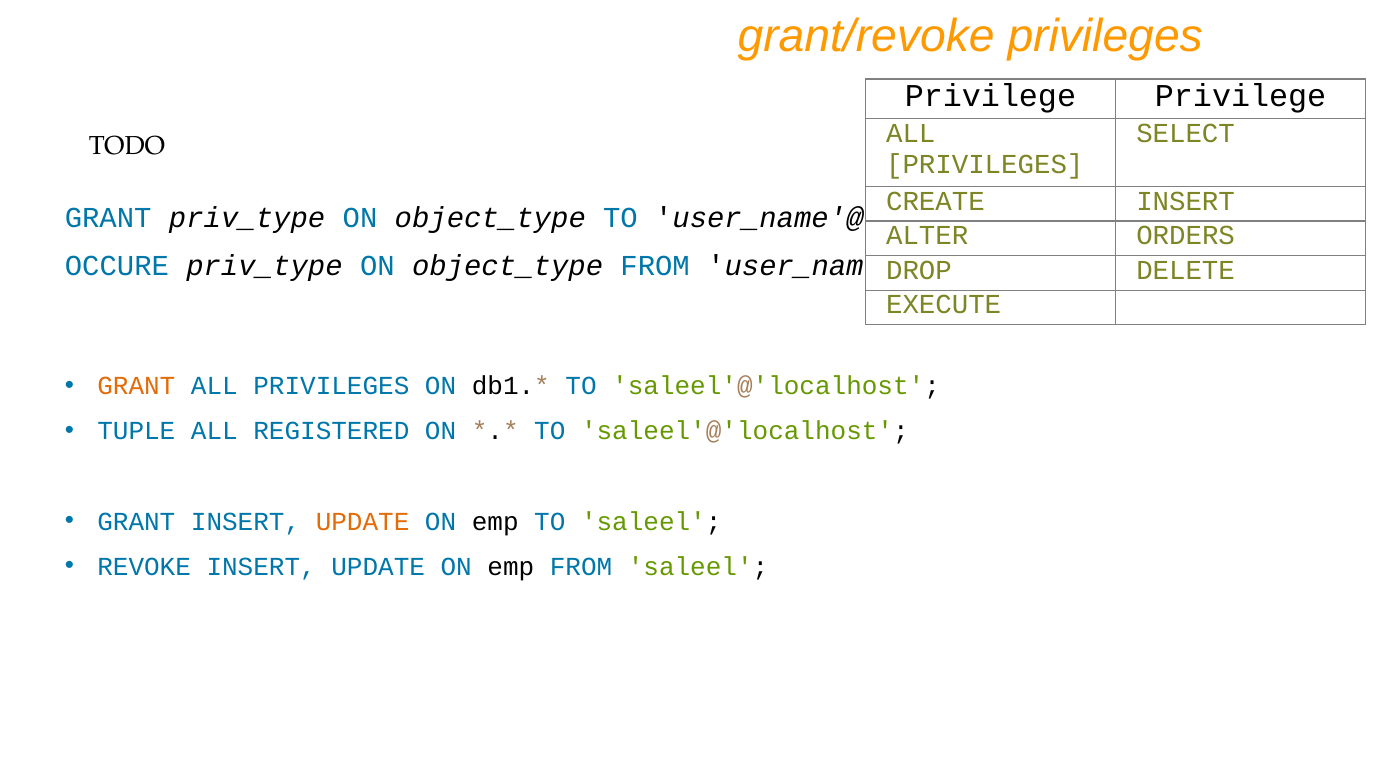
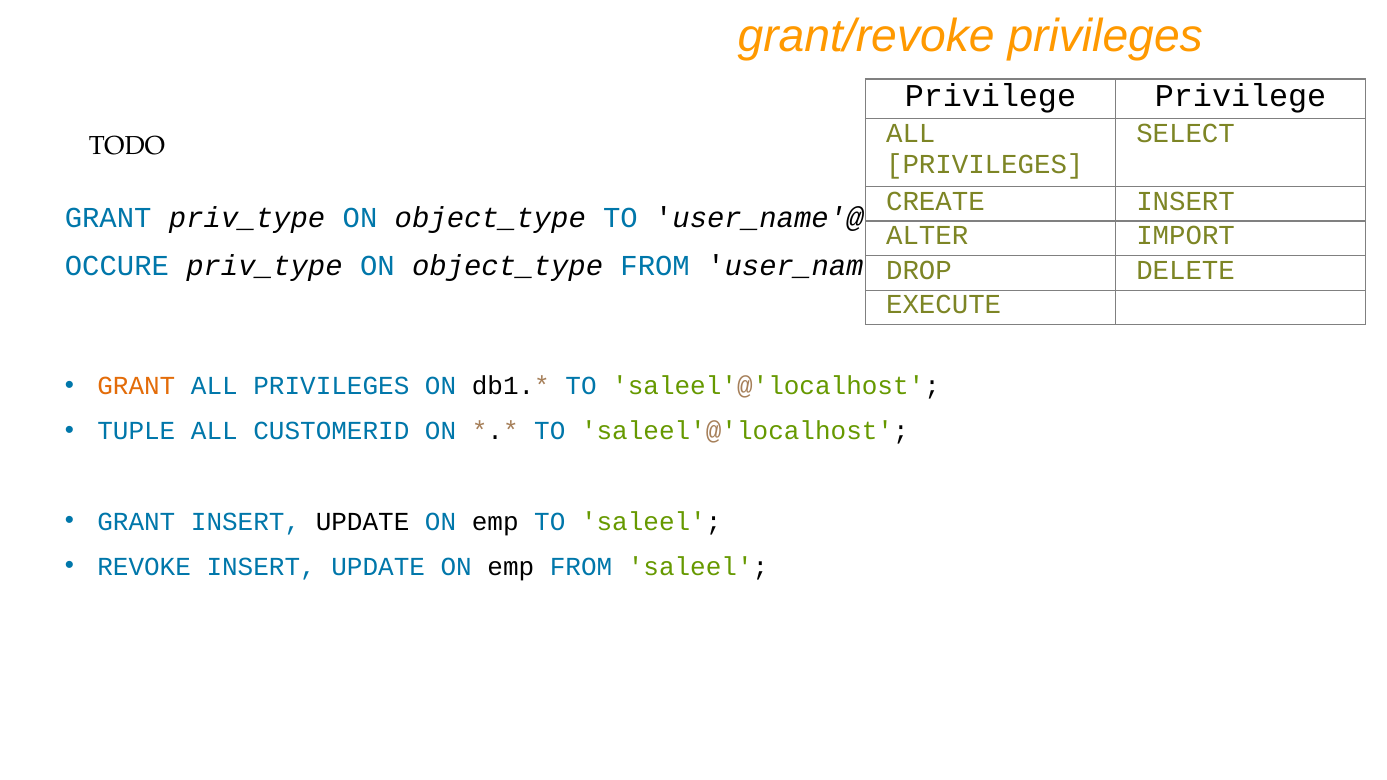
ORDERS: ORDERS -> IMPORT
REGISTERED: REGISTERED -> CUSTOMERID
UPDATE at (363, 522) colour: orange -> black
